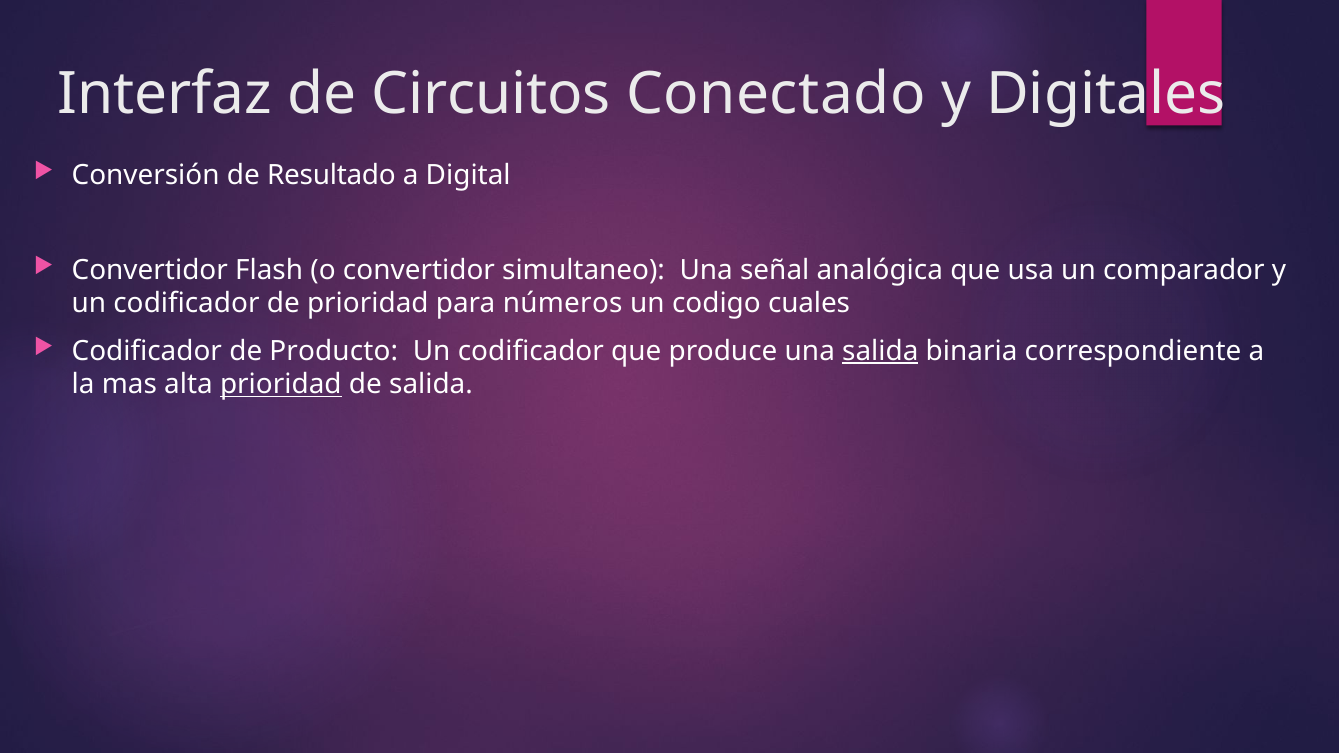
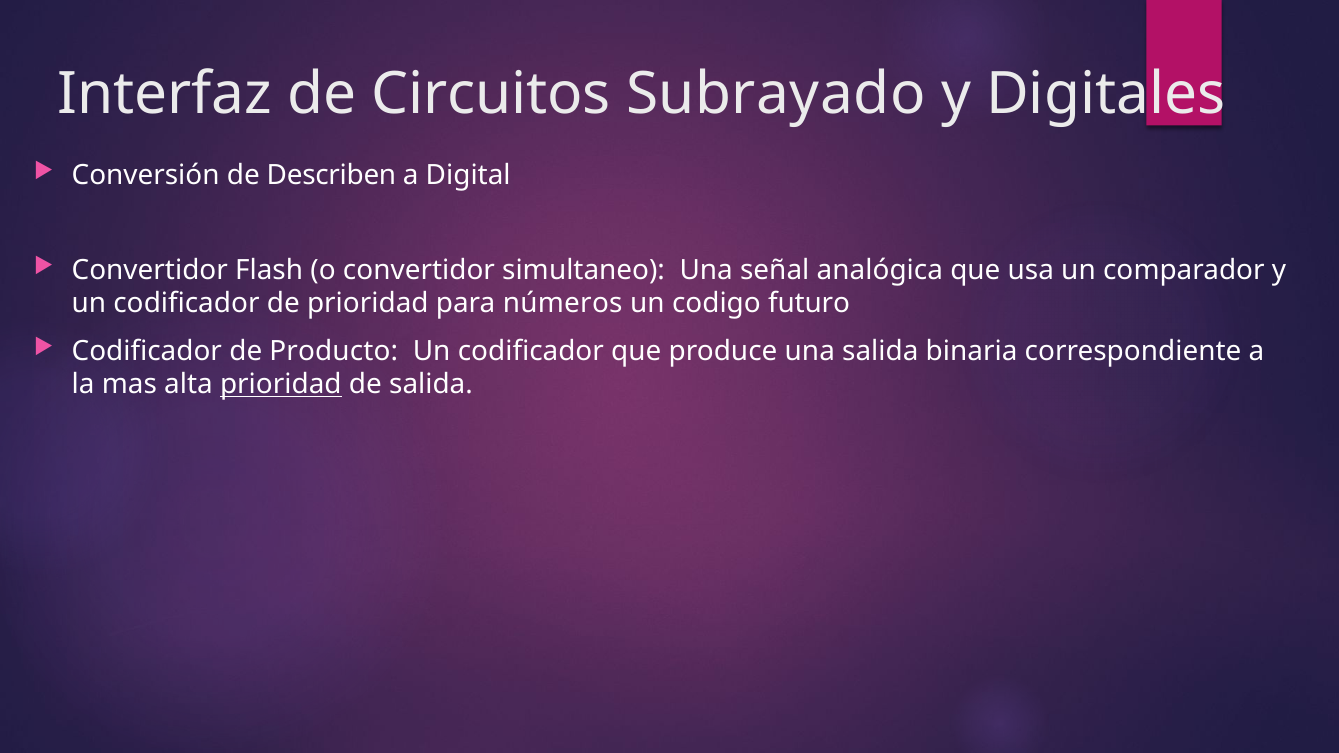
Conectado: Conectado -> Subrayado
Resultado: Resultado -> Describen
cuales: cuales -> futuro
salida at (880, 351) underline: present -> none
